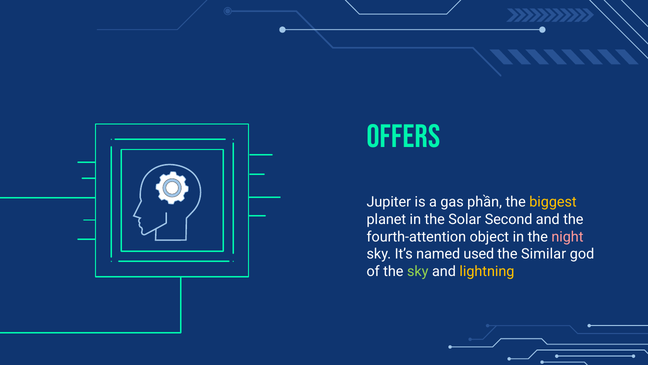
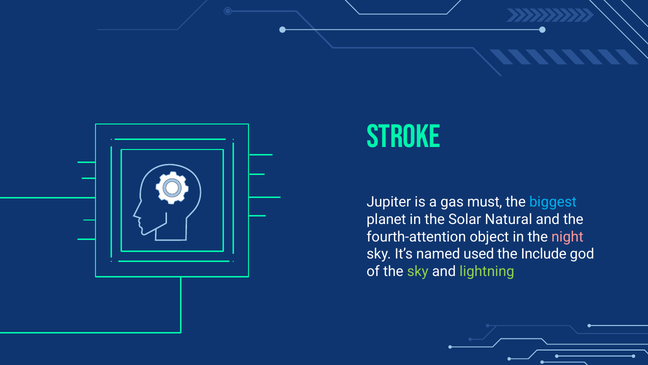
OFFERS: OFFERS -> STROKE
phần: phần -> must
biggest colour: yellow -> light blue
Second: Second -> Natural
Similar: Similar -> Include
lightning colour: yellow -> light green
